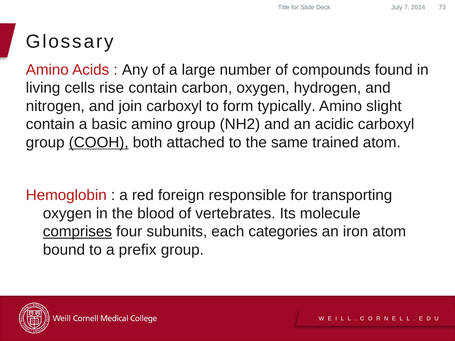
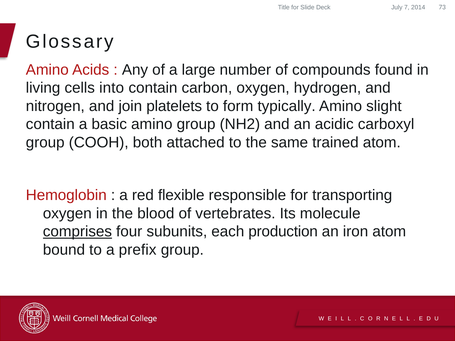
rise: rise -> into
join carboxyl: carboxyl -> platelets
COOH underline: present -> none
foreign: foreign -> flexible
categories: categories -> production
